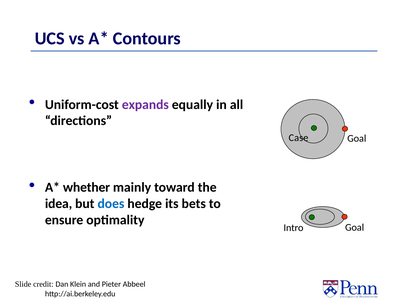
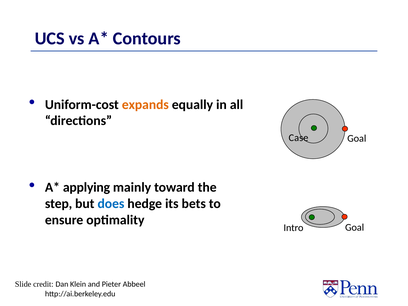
expands colour: purple -> orange
whether: whether -> applying
idea: idea -> step
